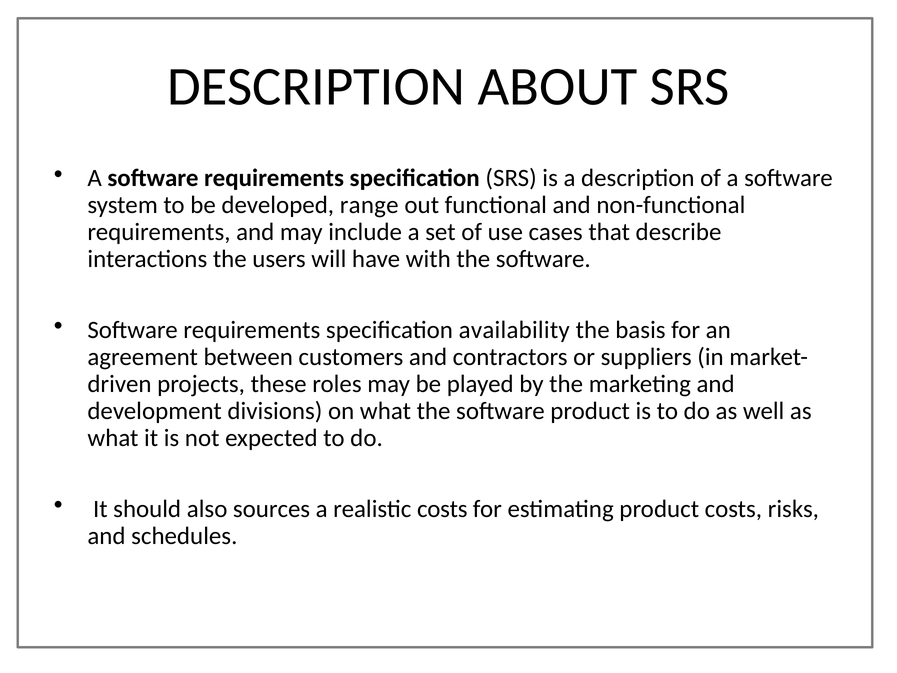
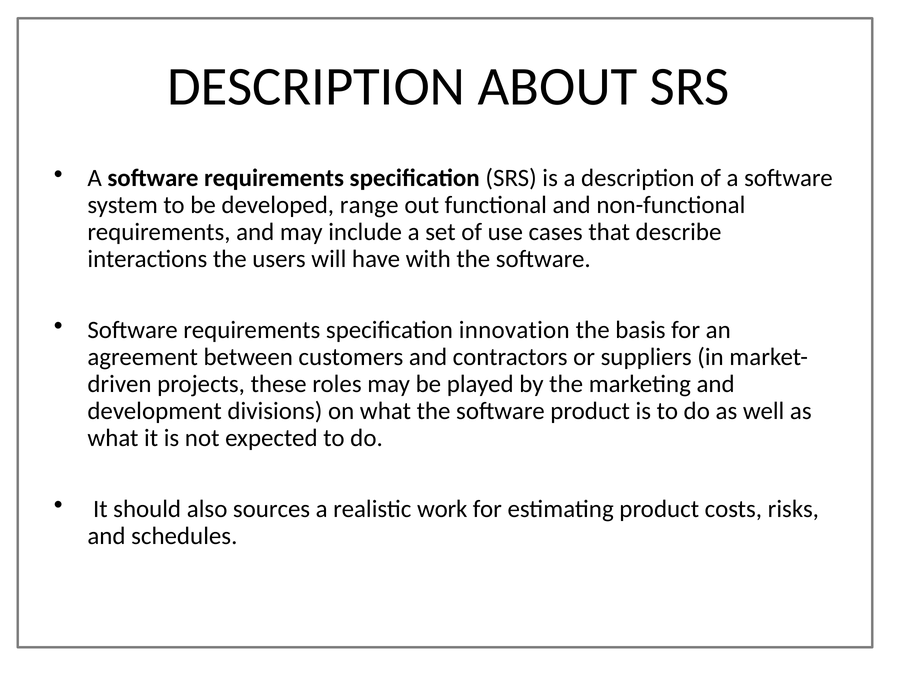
availability: availability -> innovation
realistic costs: costs -> work
